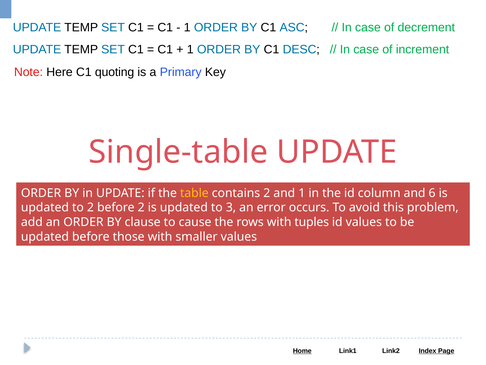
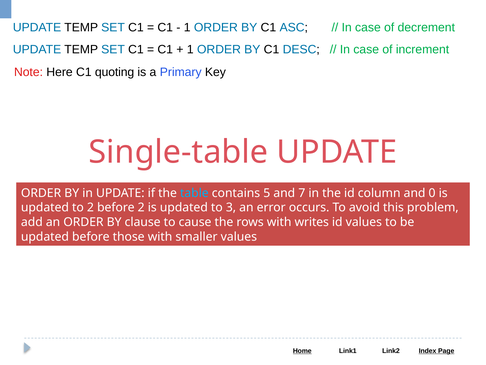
table colour: yellow -> light blue
contains 2: 2 -> 5
and 1: 1 -> 7
6: 6 -> 0
tuples: tuples -> writes
